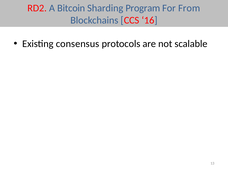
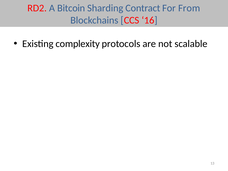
Program: Program -> Contract
consensus: consensus -> complexity
